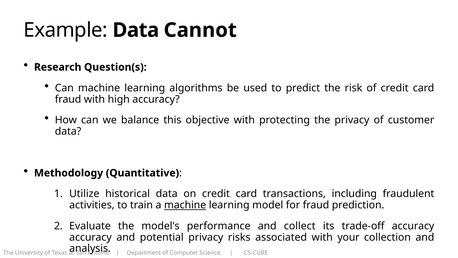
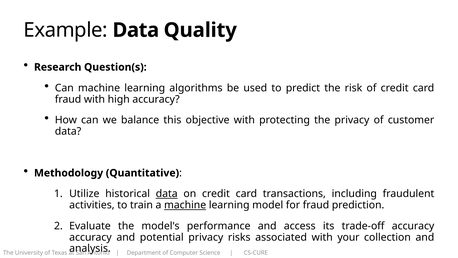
Cannot: Cannot -> Quality
data at (167, 194) underline: none -> present
collect: collect -> access
